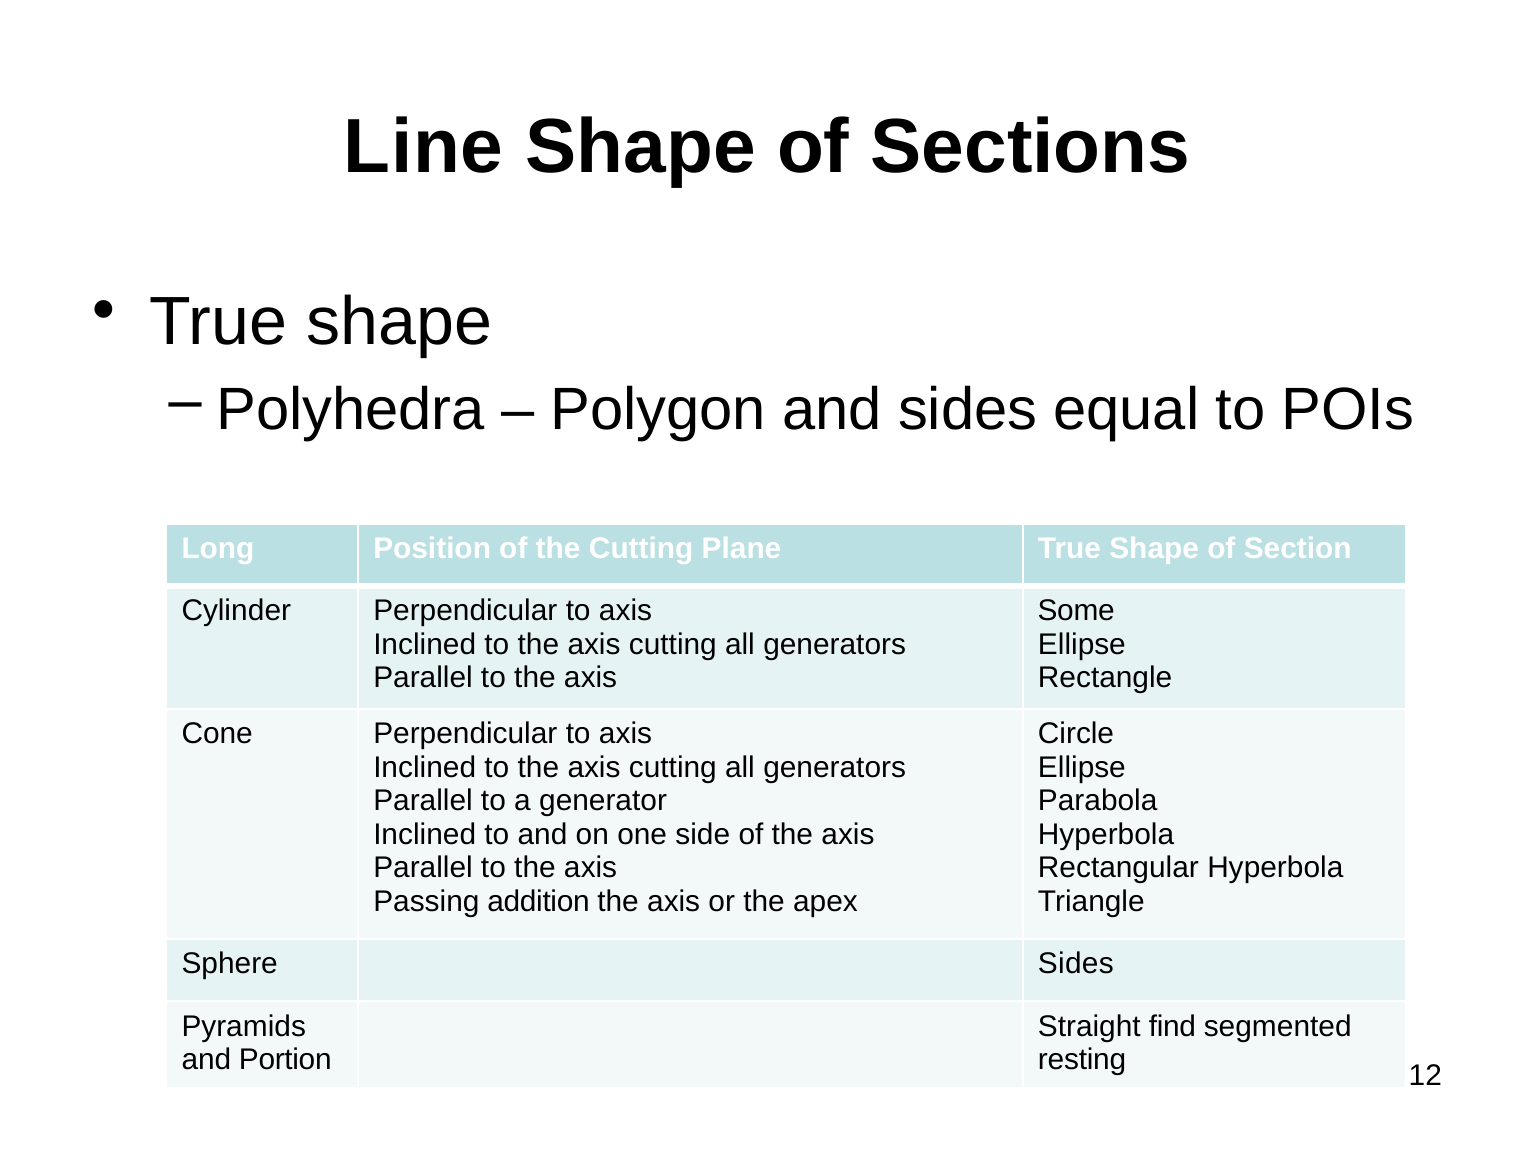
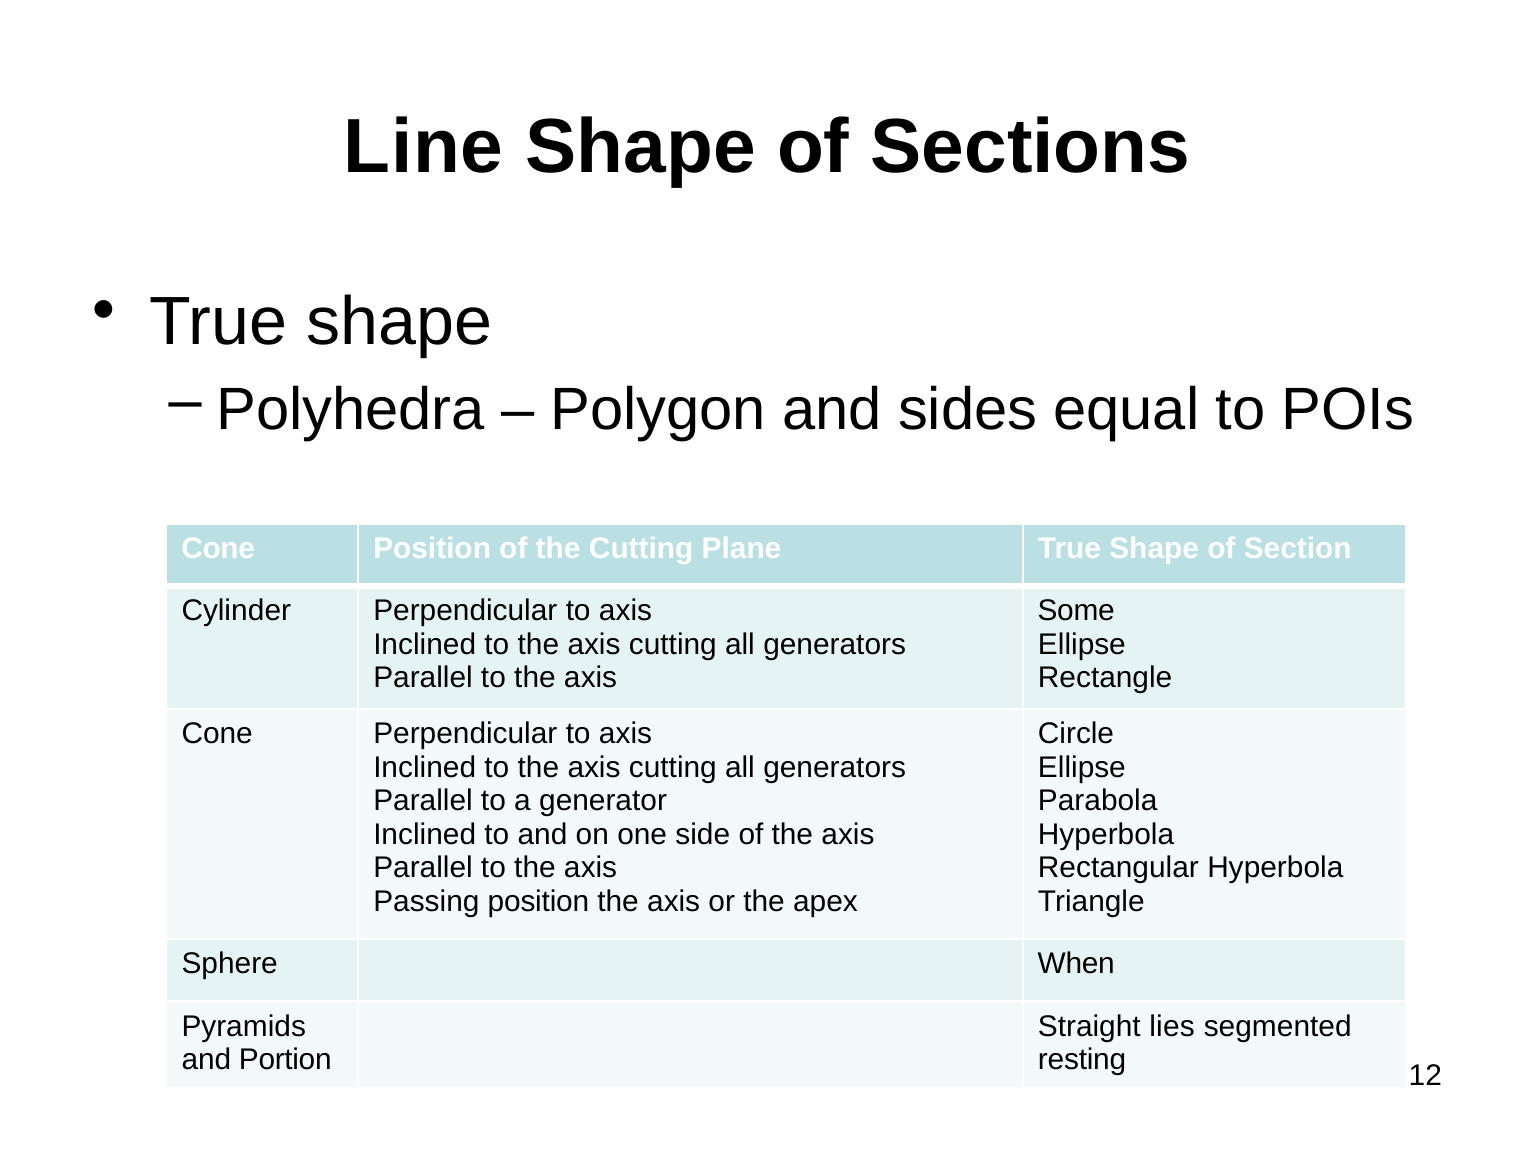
Long at (218, 549): Long -> Cone
Passing addition: addition -> position
Sphere Sides: Sides -> When
find: find -> lies
